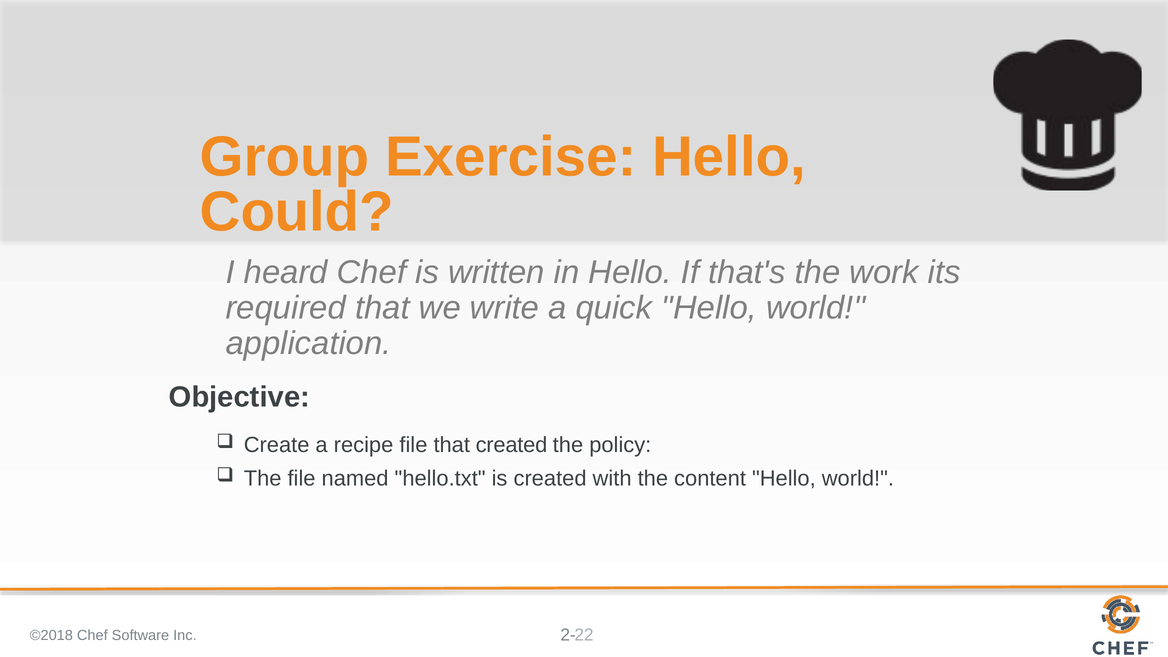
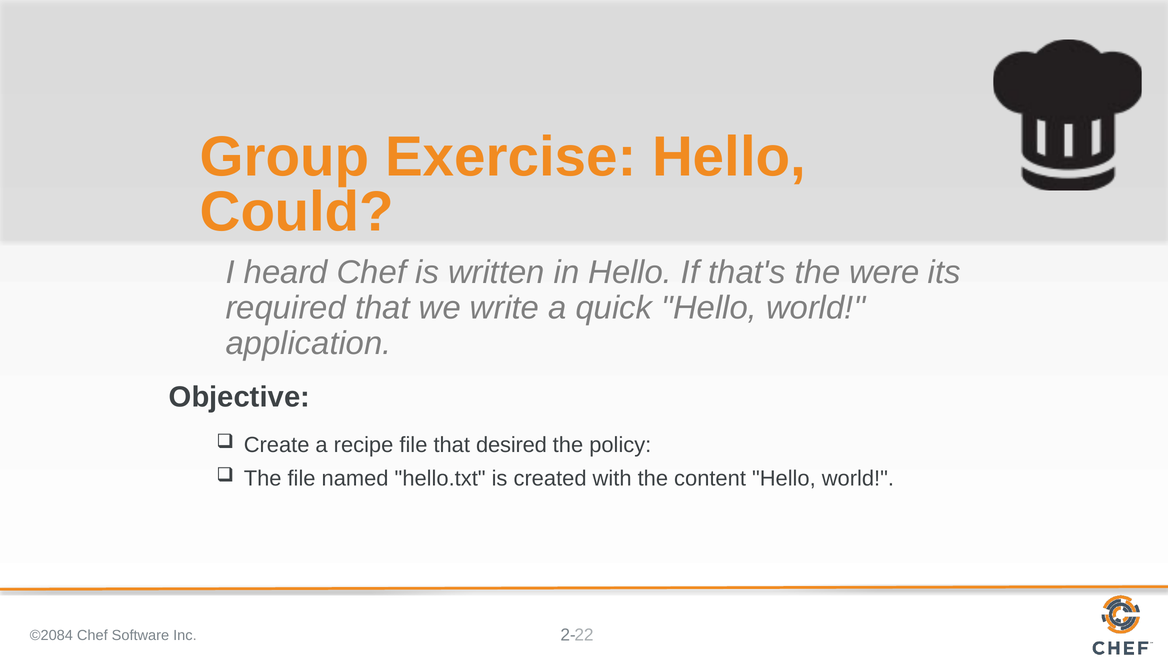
work: work -> were
that created: created -> desired
©2018: ©2018 -> ©2084
